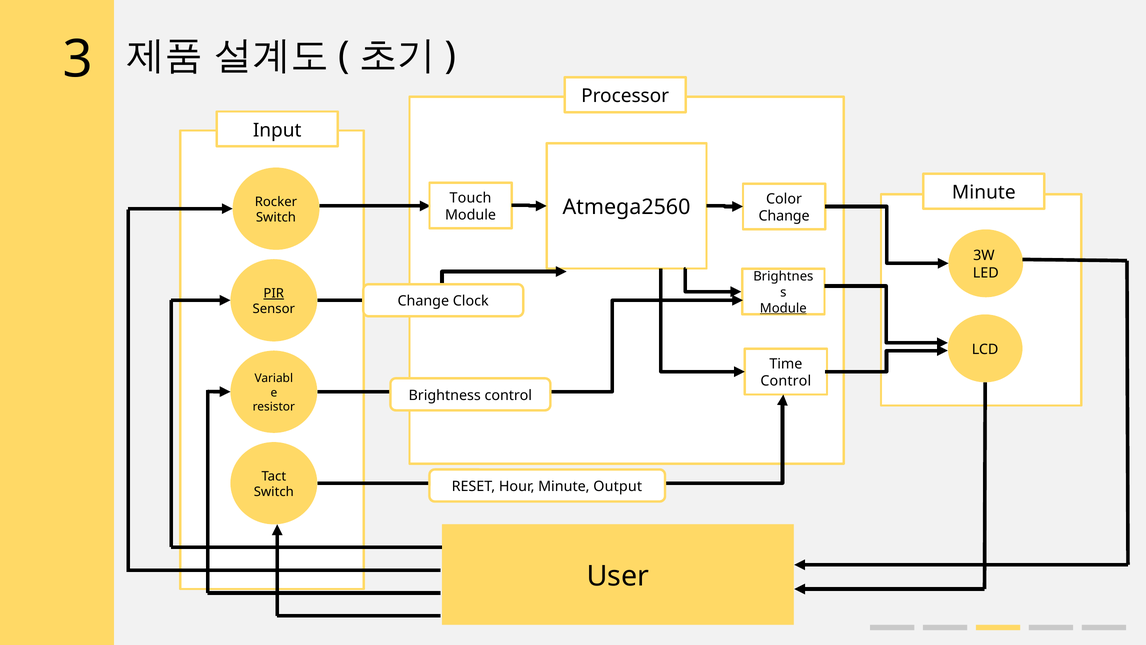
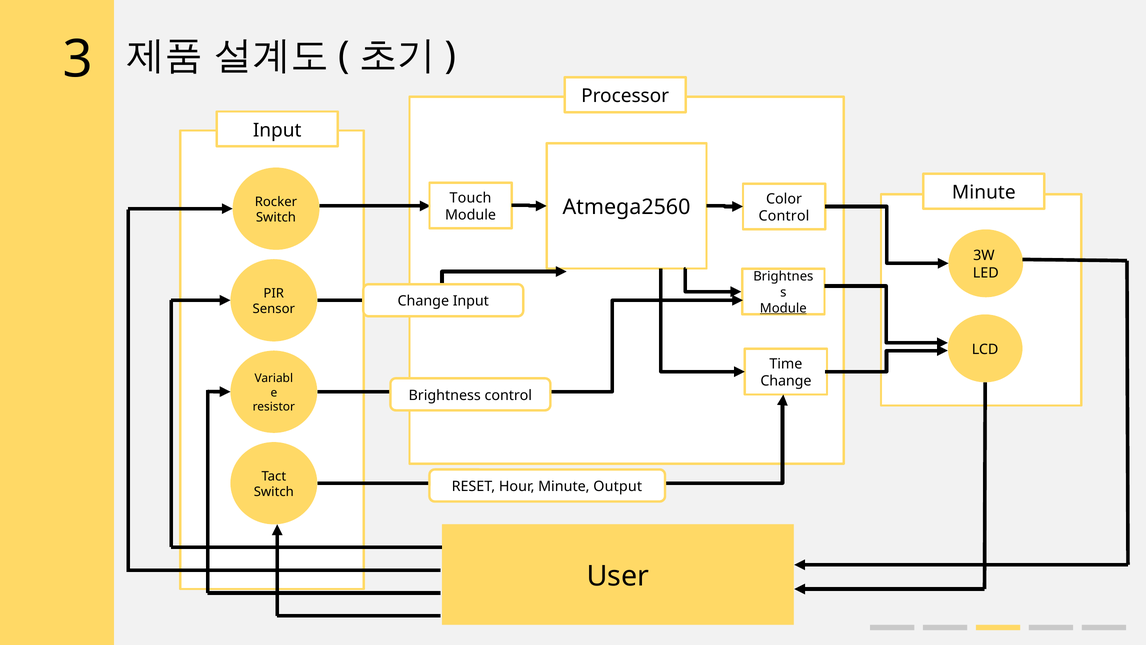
Change at (784, 216): Change -> Control
PIR underline: present -> none
Change Clock: Clock -> Input
Control at (786, 381): Control -> Change
